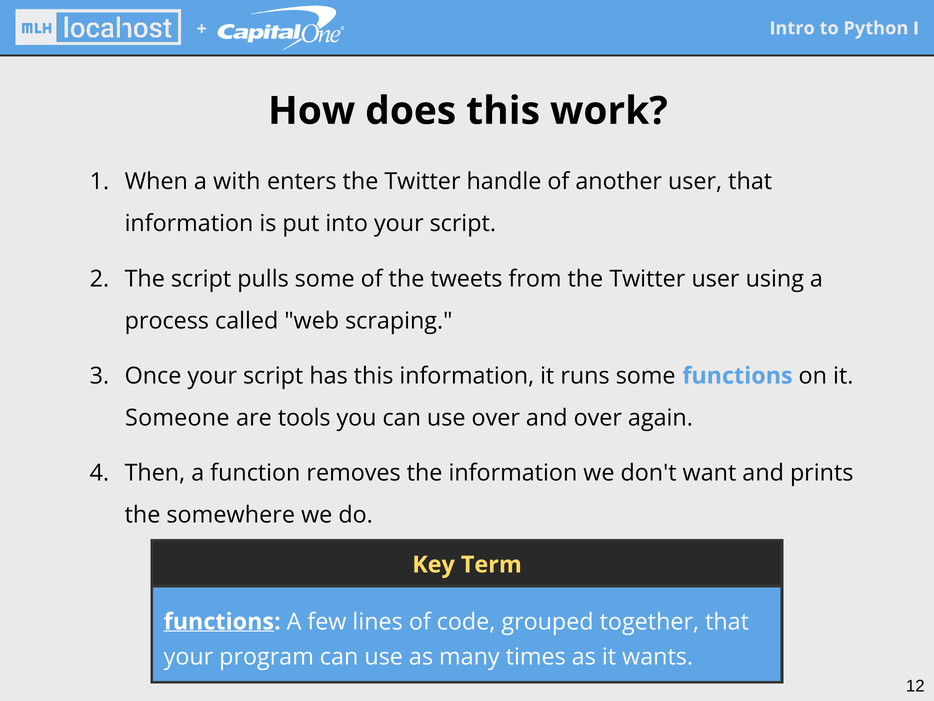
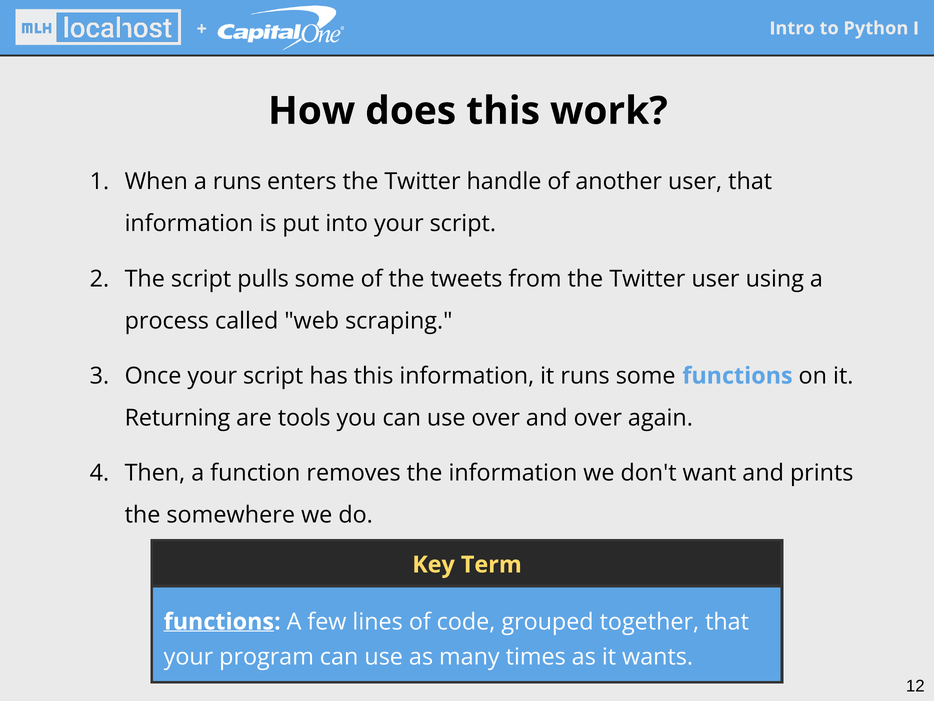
a with: with -> runs
Someone: Someone -> Returning
